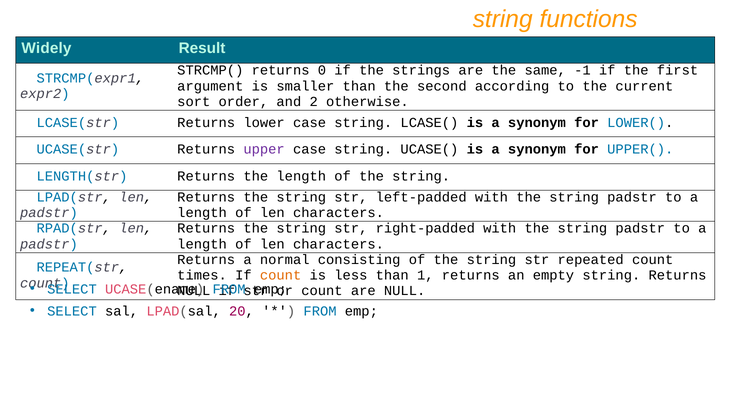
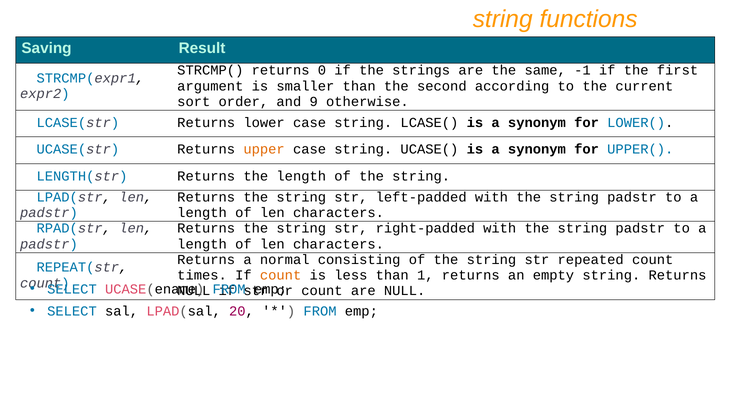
Widely: Widely -> Saving
2: 2 -> 9
upper colour: purple -> orange
